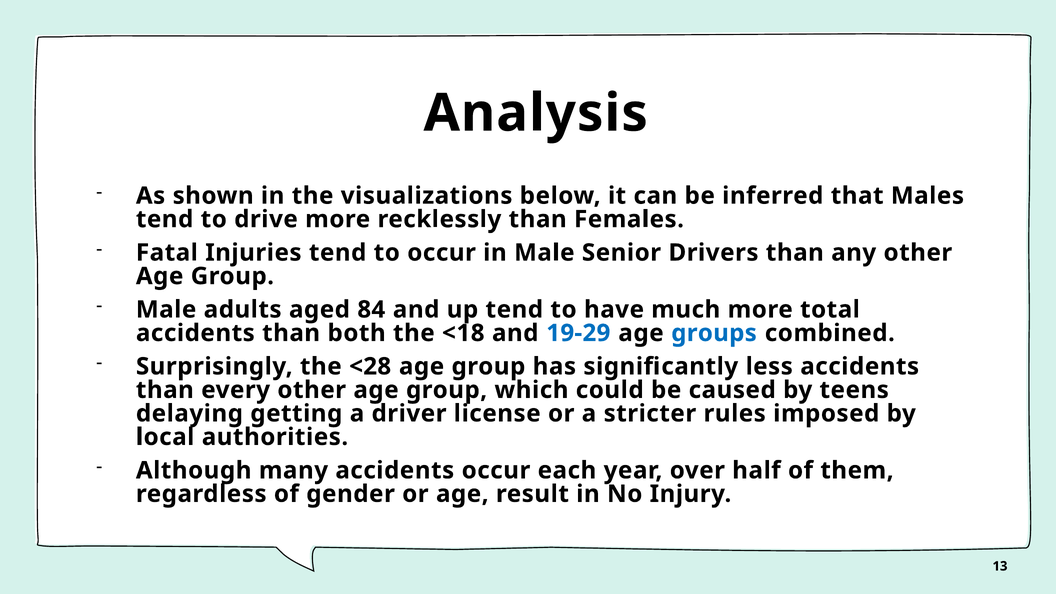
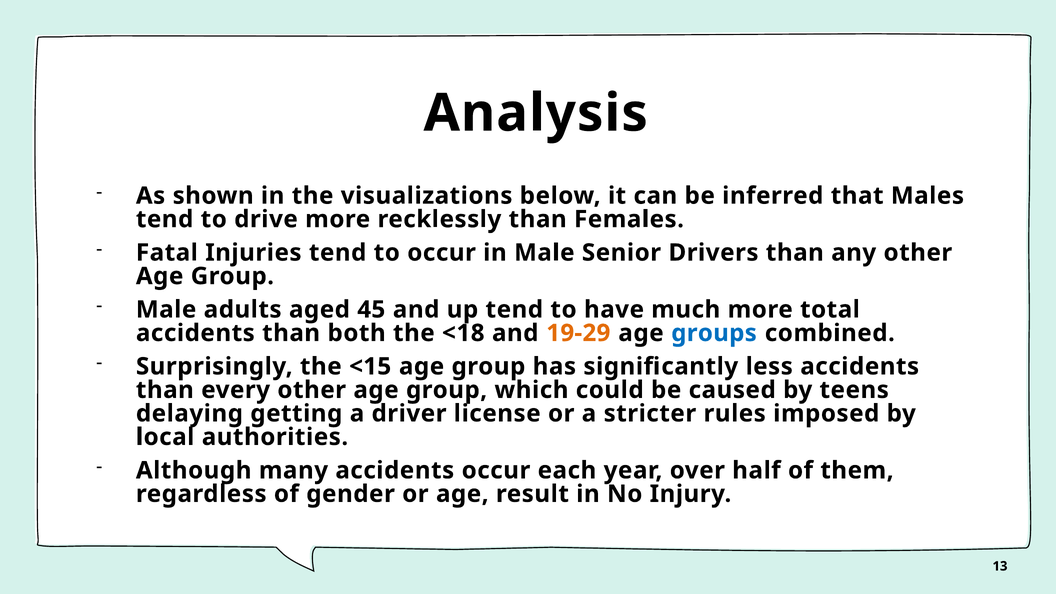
84: 84 -> 45
19-29 colour: blue -> orange
<28: <28 -> <15
